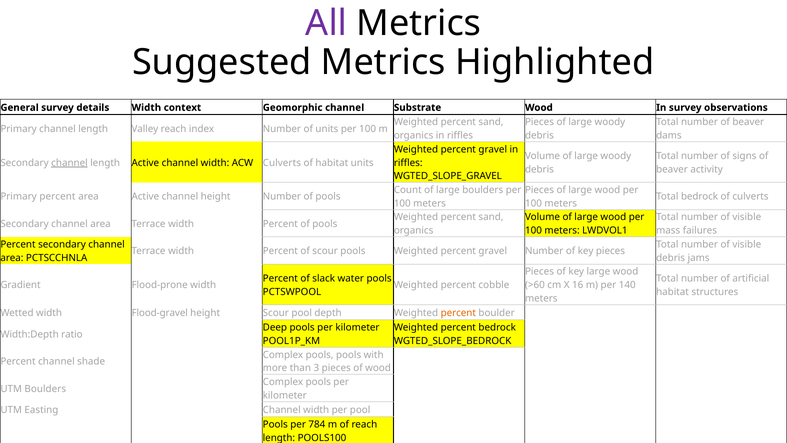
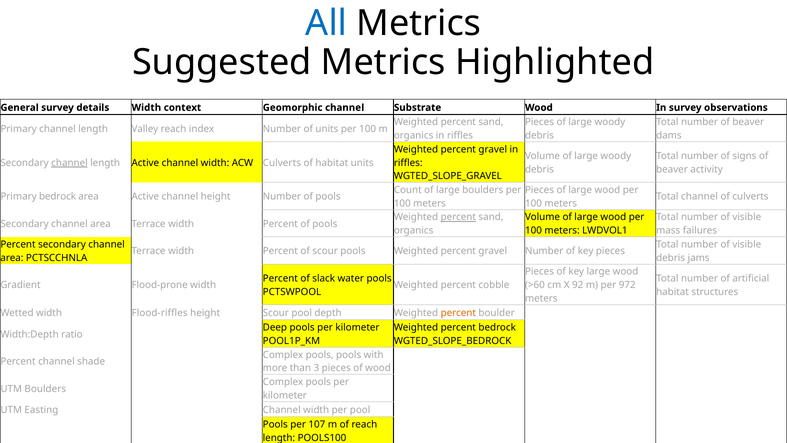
All colour: purple -> blue
Primary percent: percent -> bedrock
Total bedrock: bedrock -> channel
percent at (458, 217) underline: none -> present
16: 16 -> 92
140: 140 -> 972
Flood-gravel: Flood-gravel -> Flood-riffles
784: 784 -> 107
